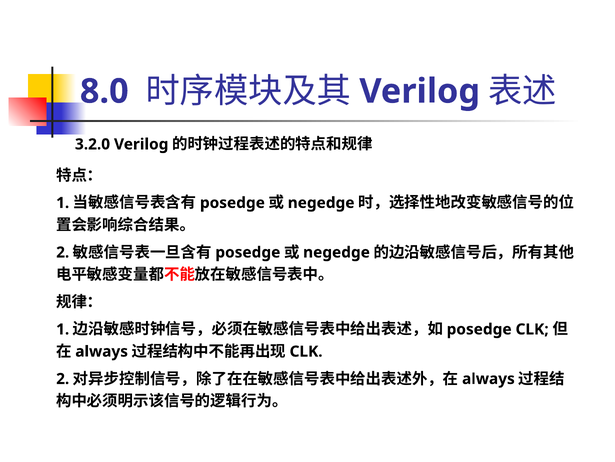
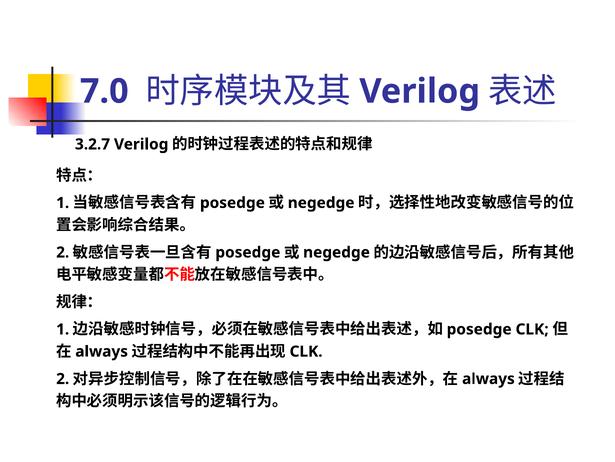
8.0: 8.0 -> 7.0
3.2.0: 3.2.0 -> 3.2.7
